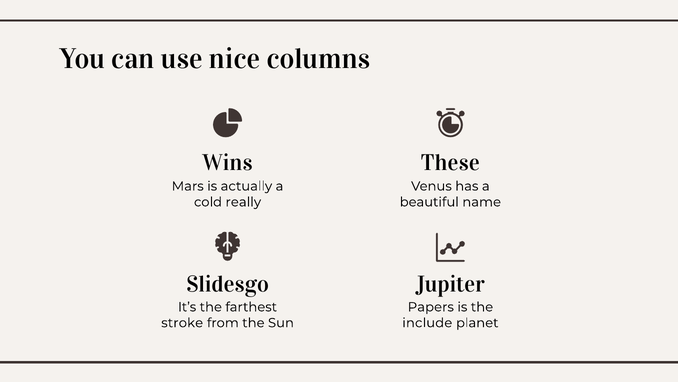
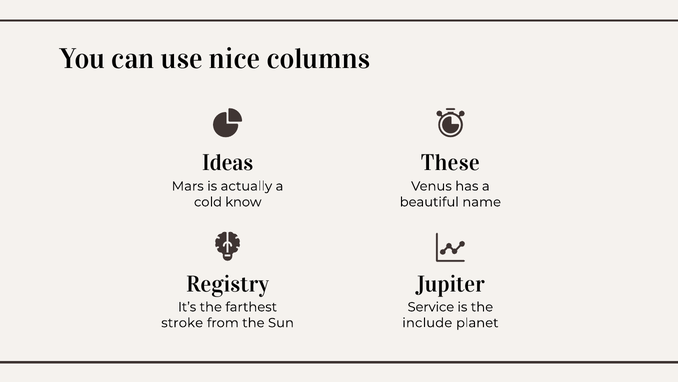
Wins: Wins -> Ideas
really: really -> know
Slidesgo: Slidesgo -> Registry
Papers: Papers -> Service
